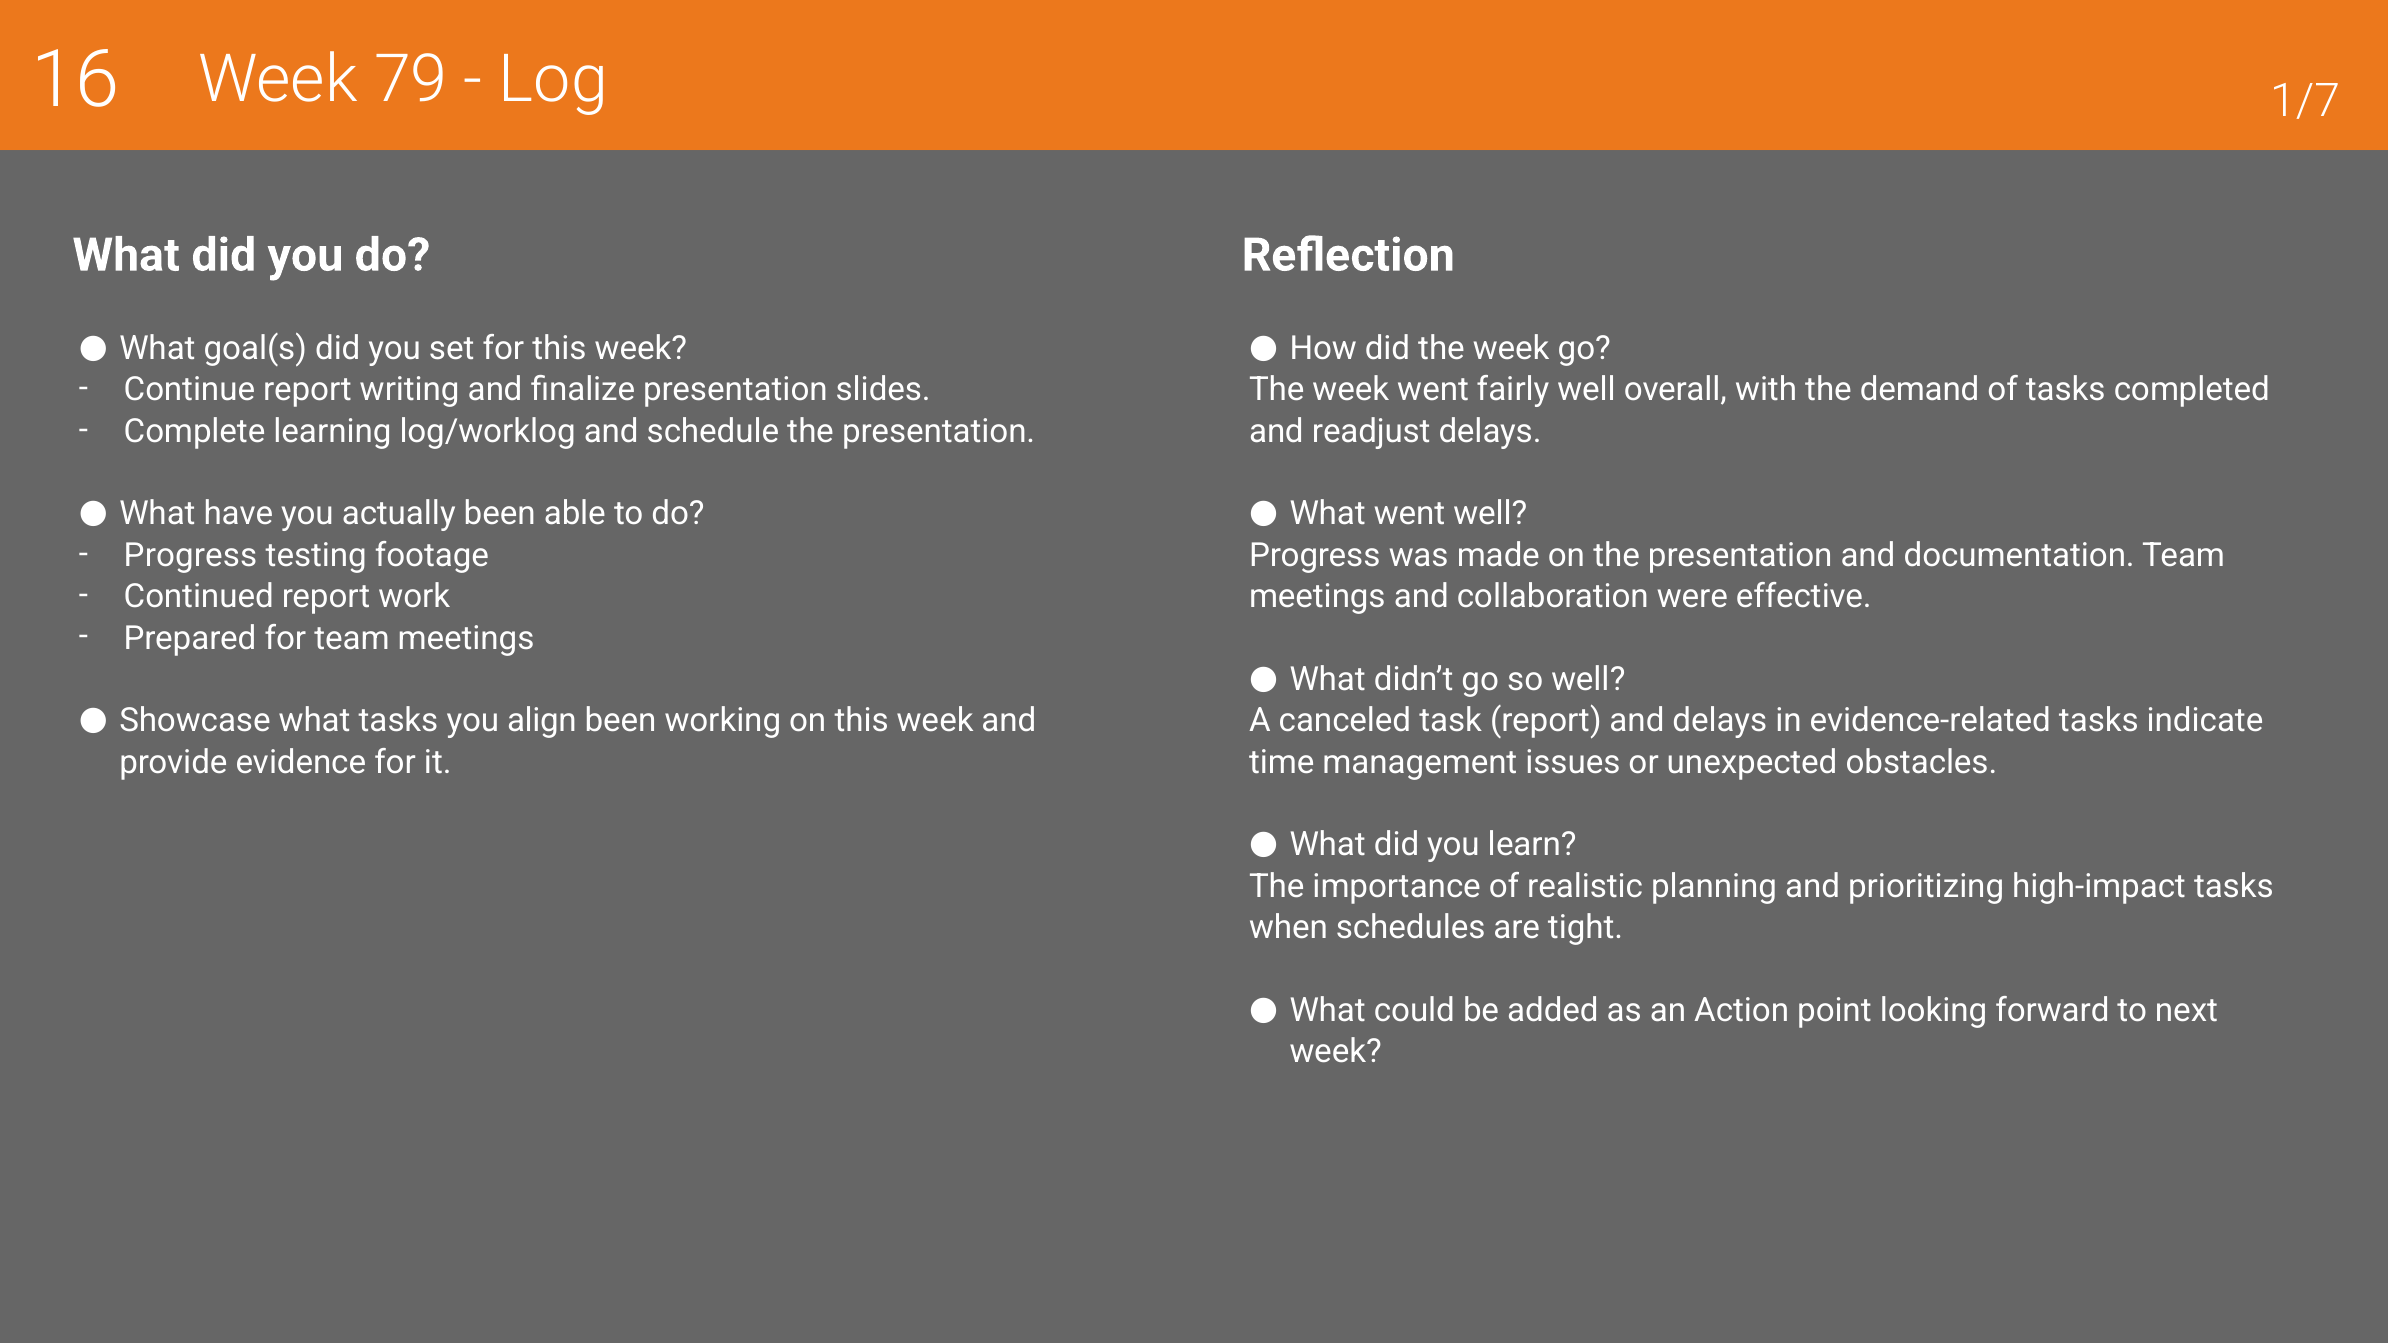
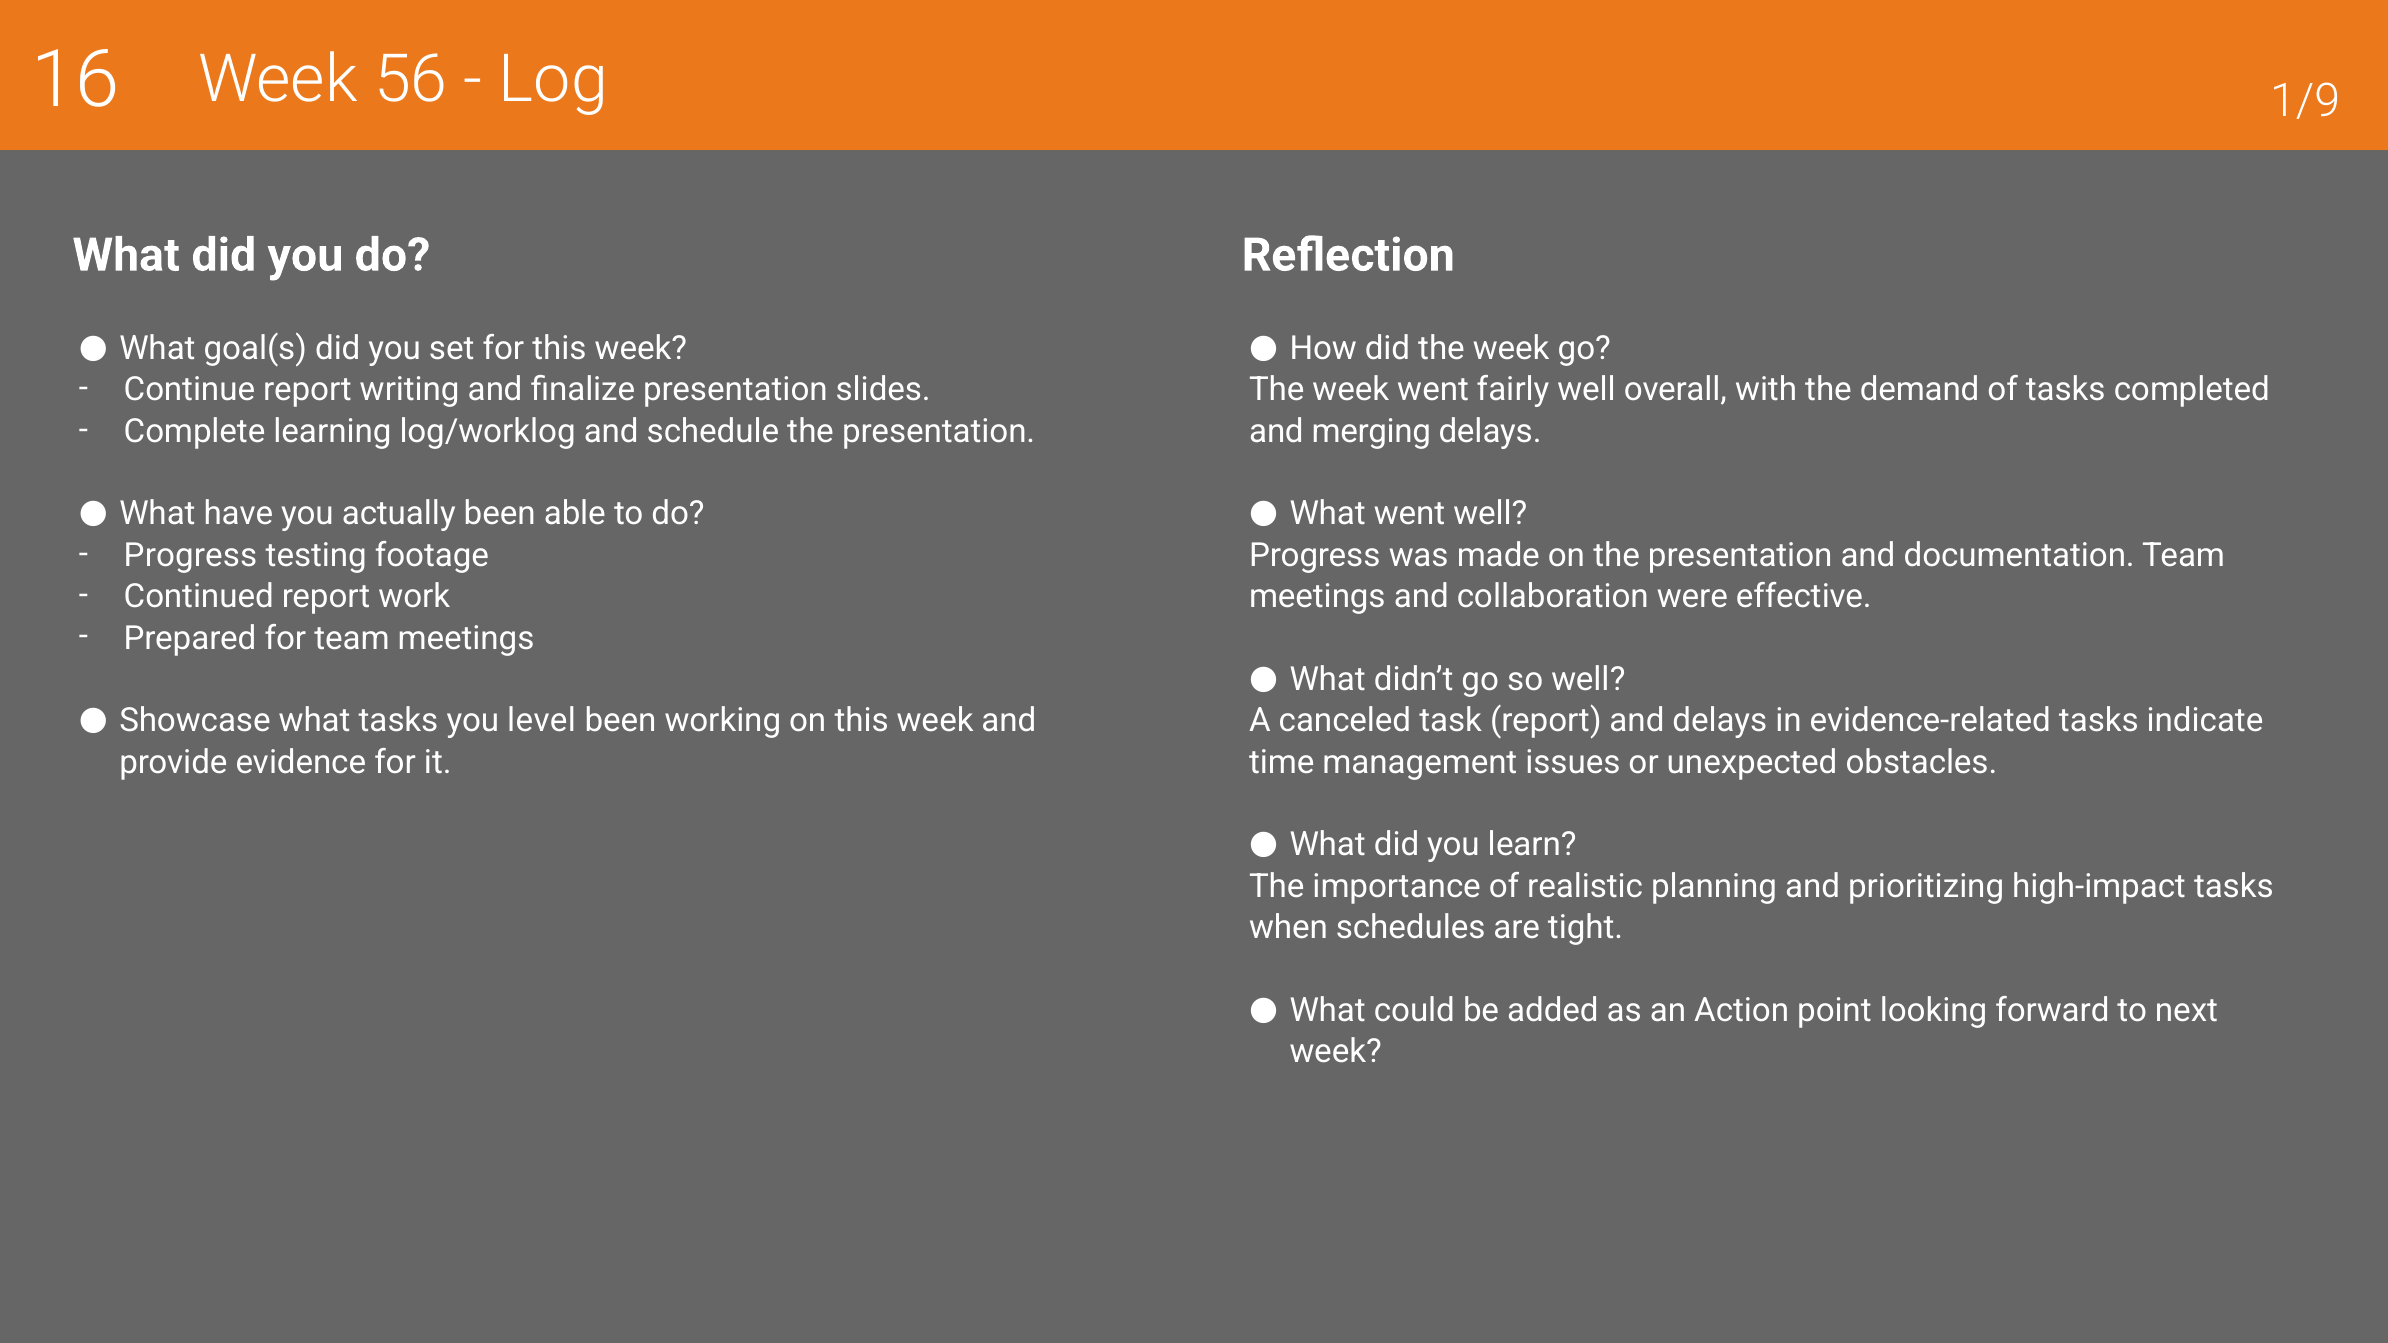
79: 79 -> 56
1/7: 1/7 -> 1/9
readjust: readjust -> merging
align: align -> level
